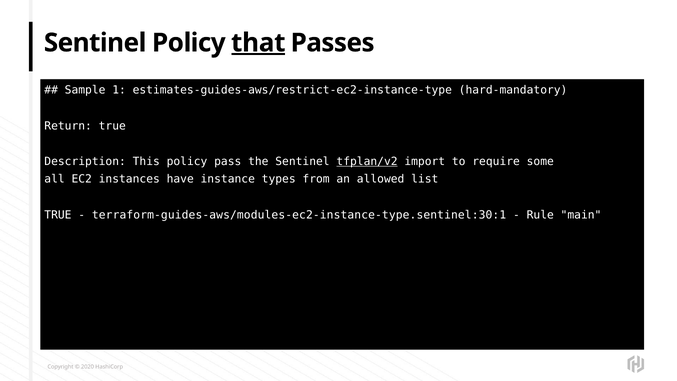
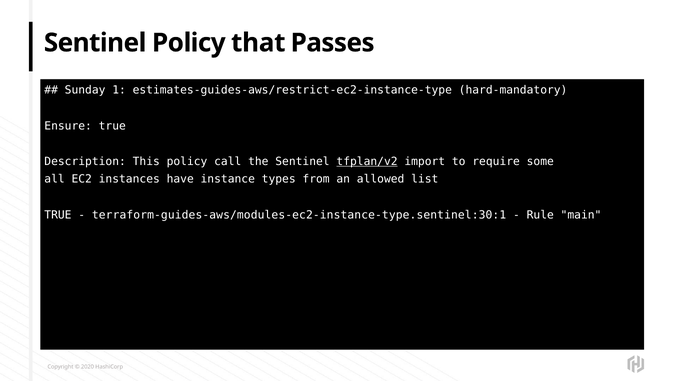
that underline: present -> none
Sample: Sample -> Sunday
Return: Return -> Ensure
pass: pass -> call
